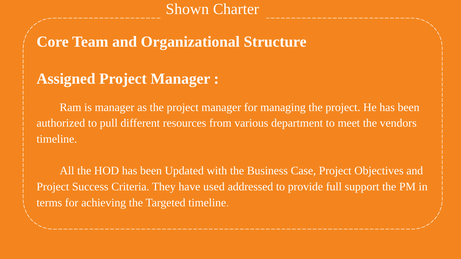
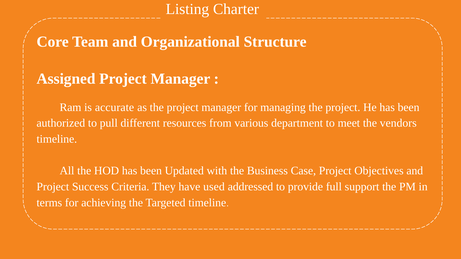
Shown: Shown -> Listing
is manager: manager -> accurate
